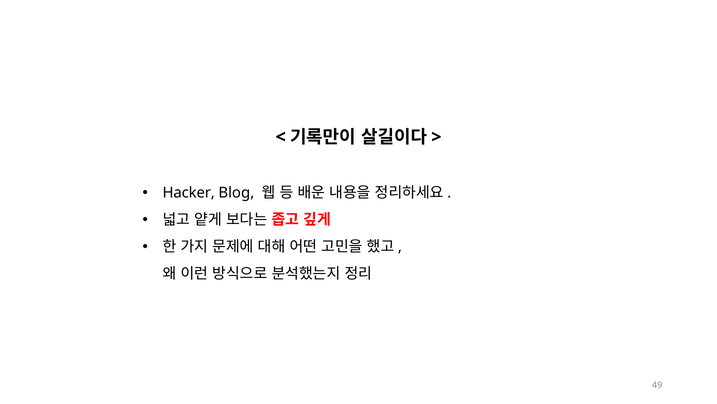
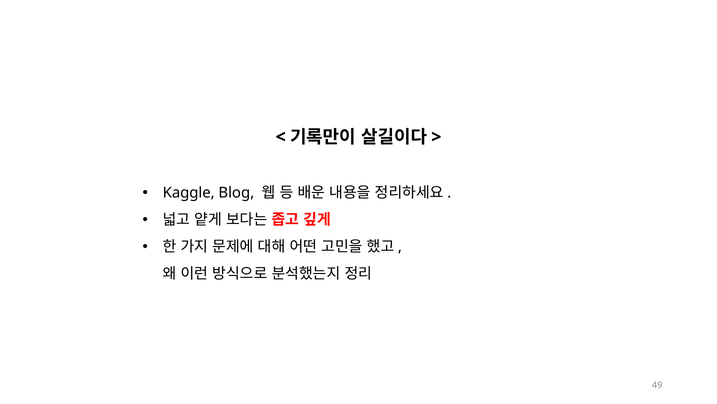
Hacker: Hacker -> Kaggle
